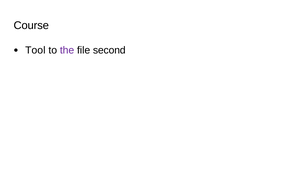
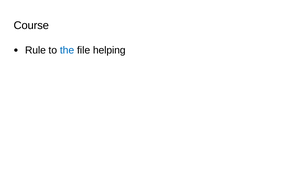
Tool: Tool -> Rule
the colour: purple -> blue
second: second -> helping
